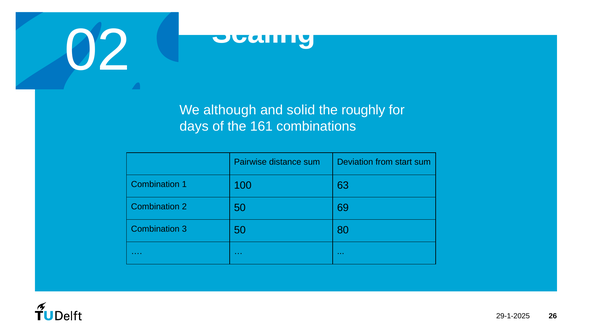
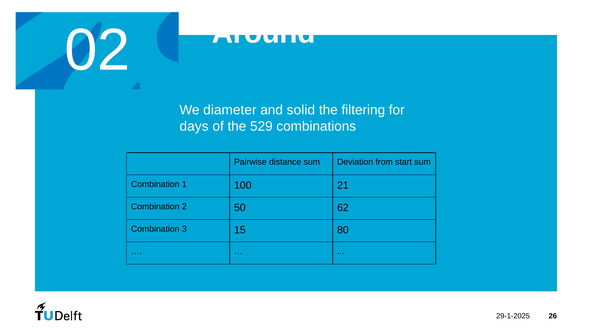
Scaling: Scaling -> Around
although: although -> diameter
roughly: roughly -> filtering
161: 161 -> 529
63: 63 -> 21
69: 69 -> 62
3 50: 50 -> 15
